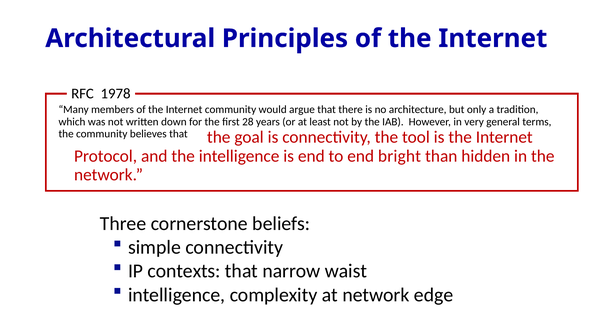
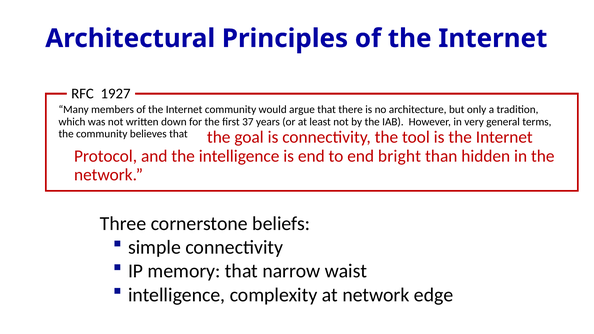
1978: 1978 -> 1927
28: 28 -> 37
contexts: contexts -> memory
